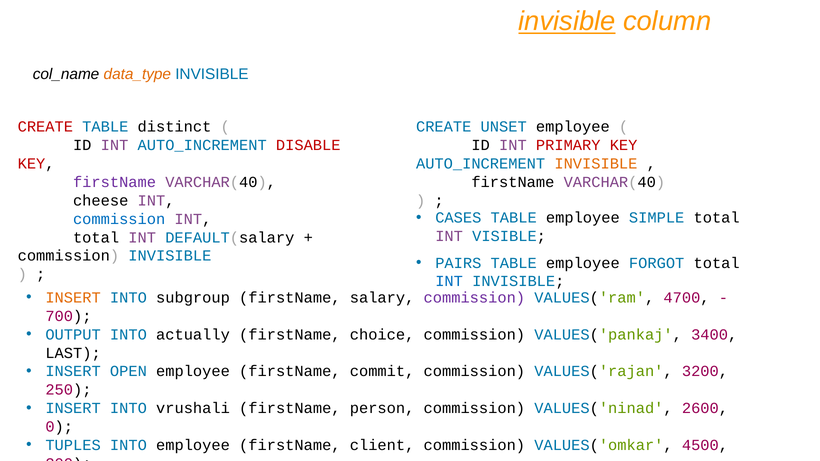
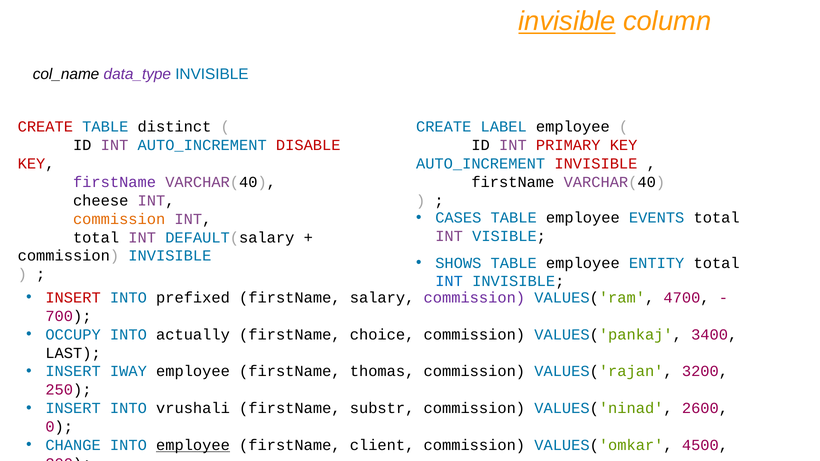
data_type colour: orange -> purple
UNSET: UNSET -> LABEL
INVISIBLE at (596, 164) colour: orange -> red
SIMPLE: SIMPLE -> EVENTS
commission at (119, 219) colour: blue -> orange
PAIRS: PAIRS -> SHOWS
FORGOT: FORGOT -> ENTITY
INSERT at (73, 298) colour: orange -> red
subgroup: subgroup -> prefixed
OUTPUT: OUTPUT -> OCCUPY
OPEN: OPEN -> IWAY
commit: commit -> thomas
person: person -> substr
TUPLES: TUPLES -> CHANGE
employee at (193, 445) underline: none -> present
